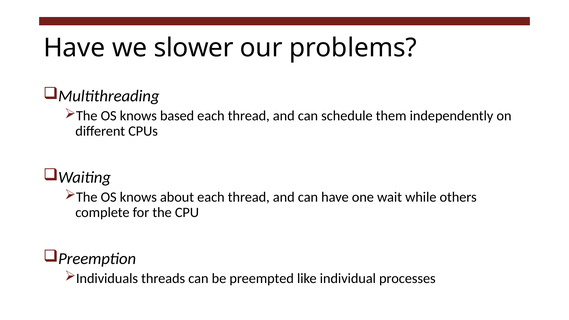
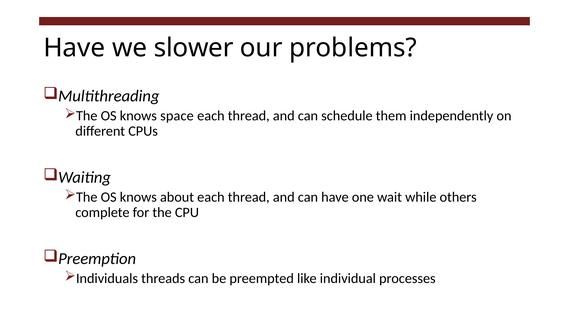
based: based -> space
